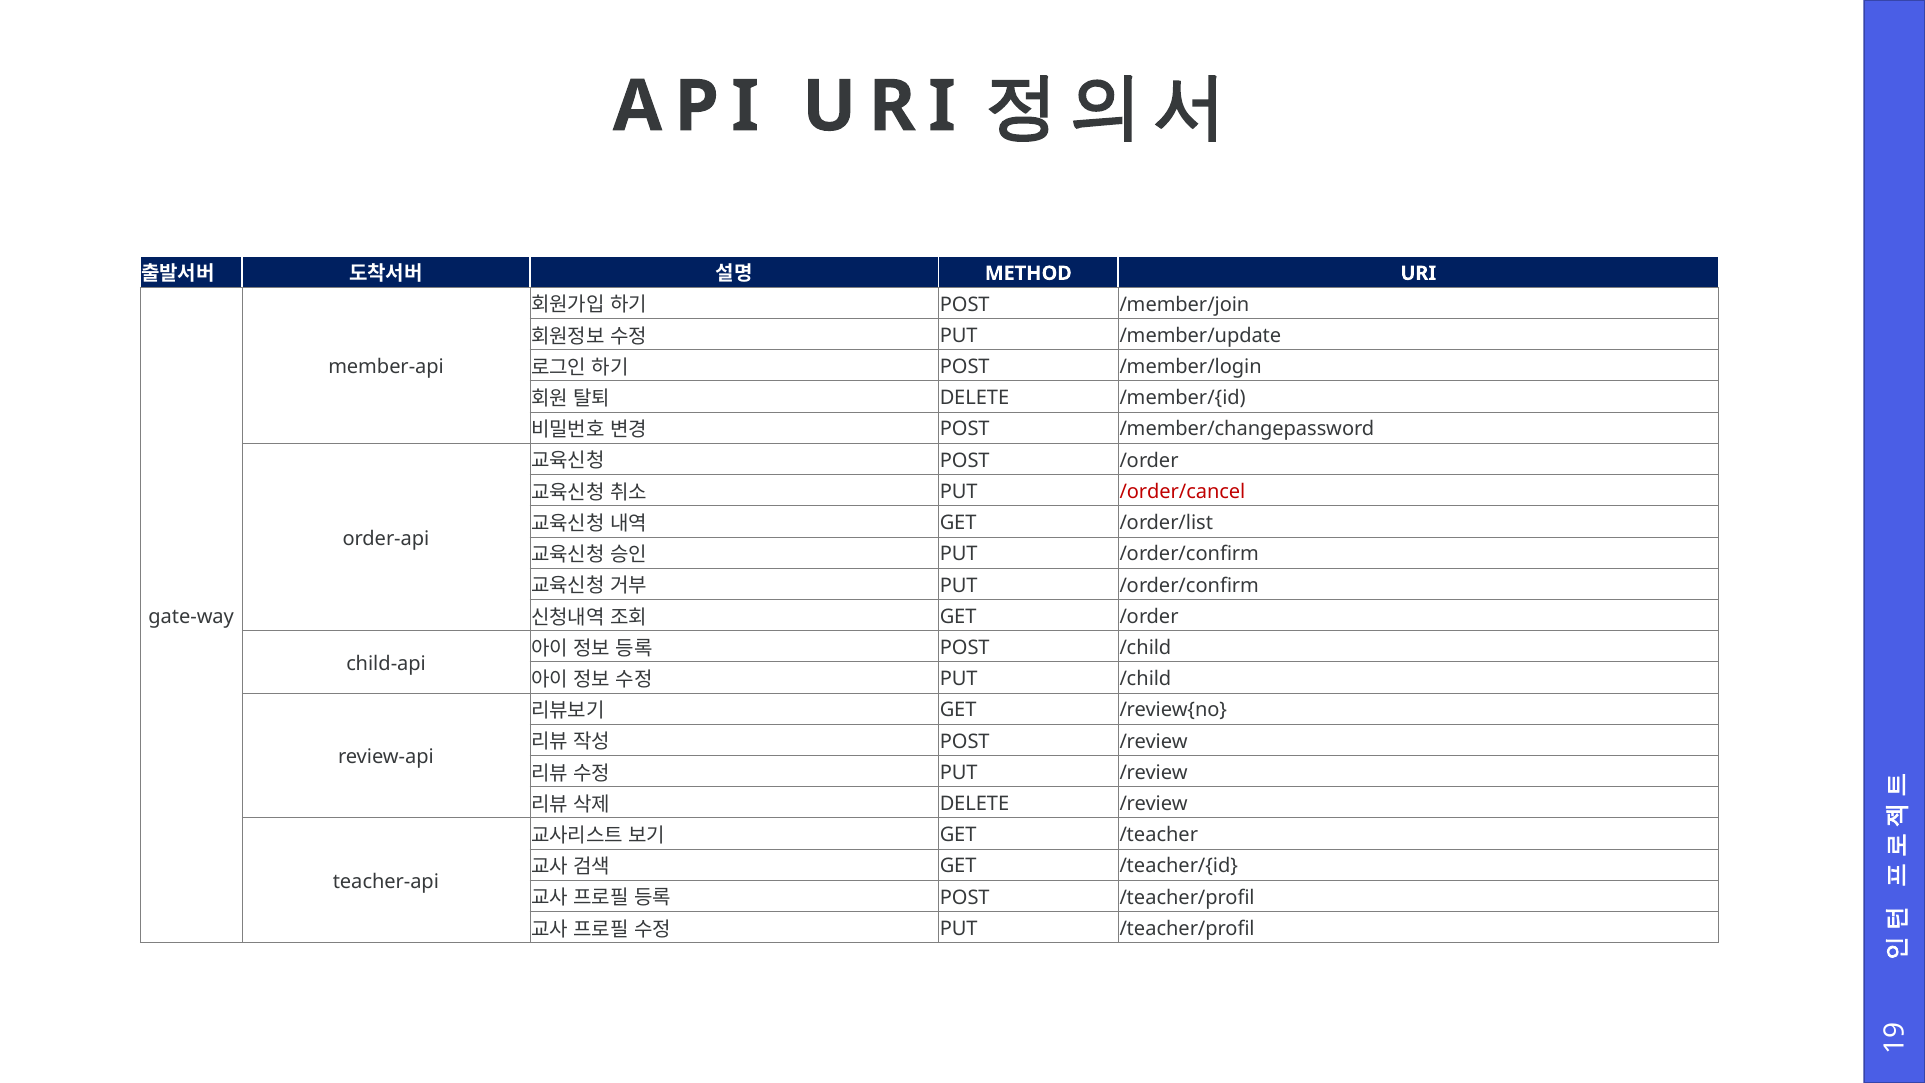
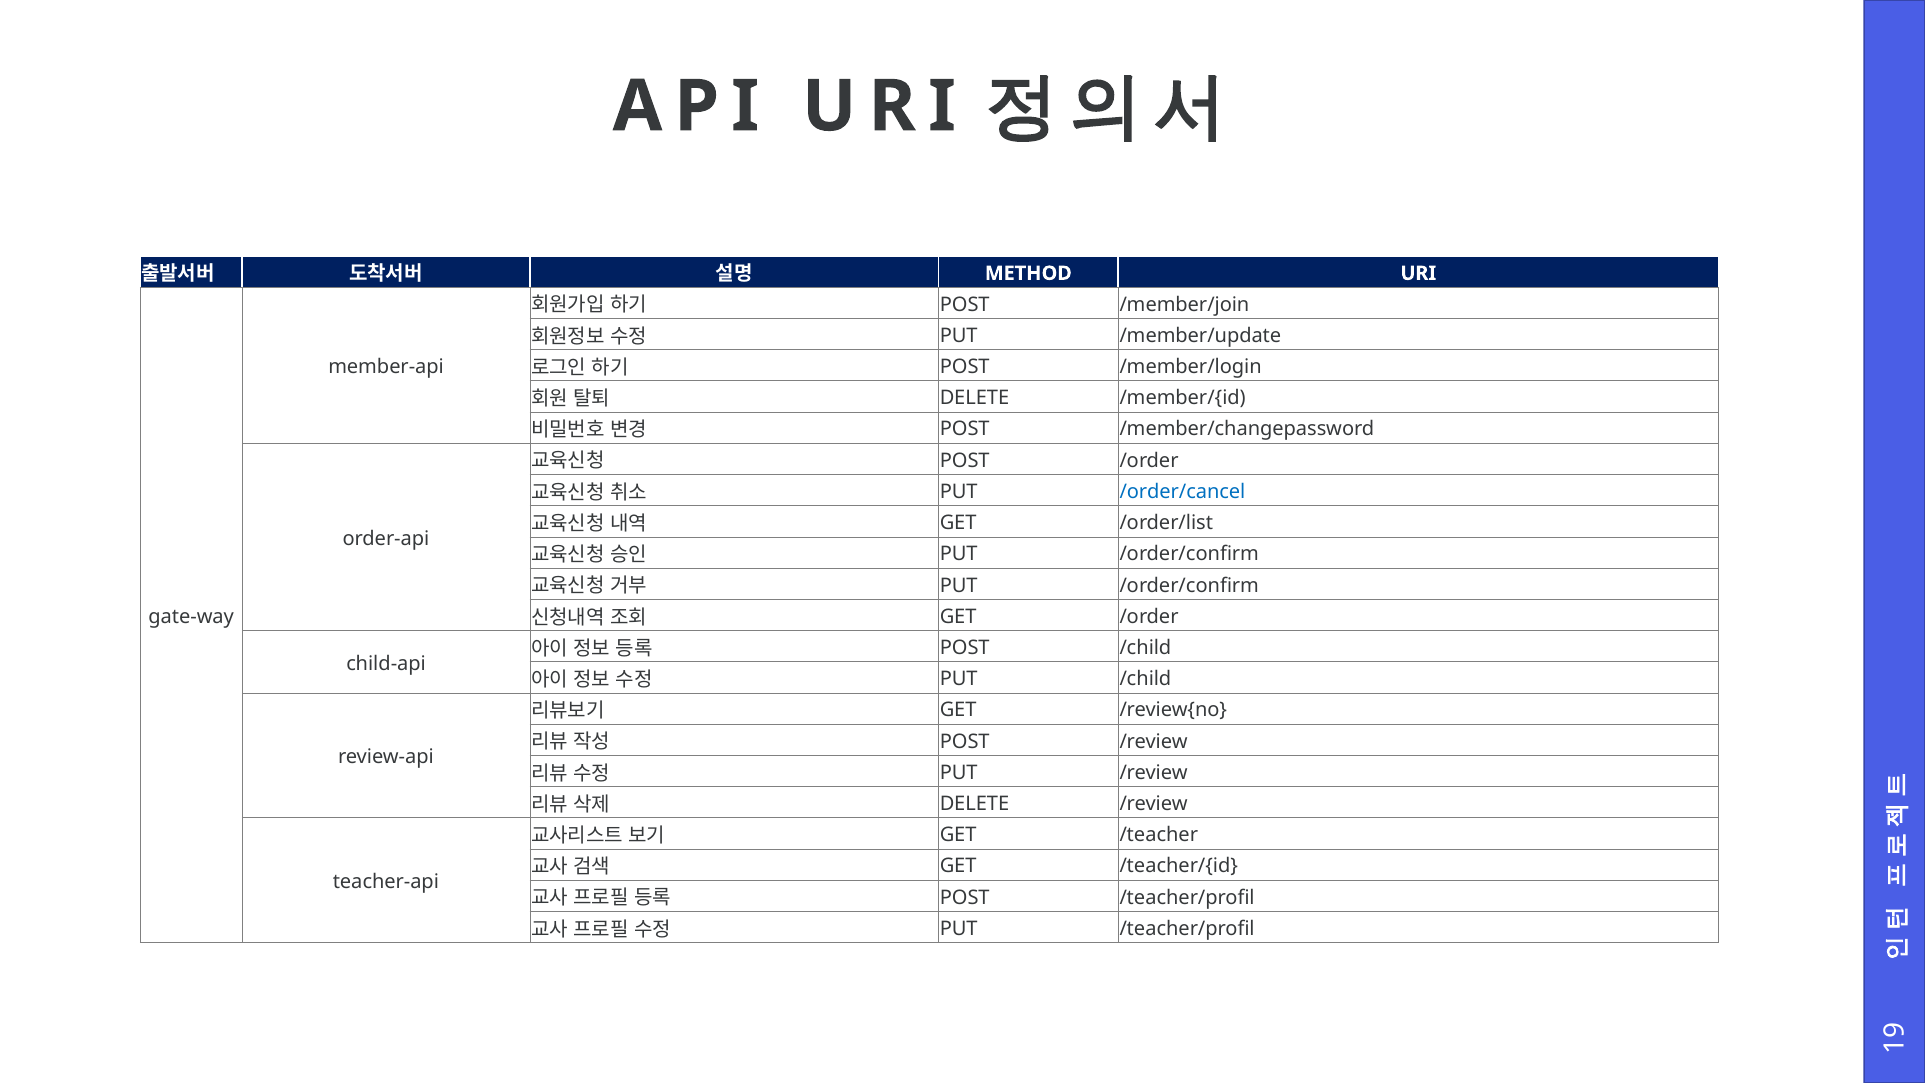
/order/cancel colour: red -> blue
